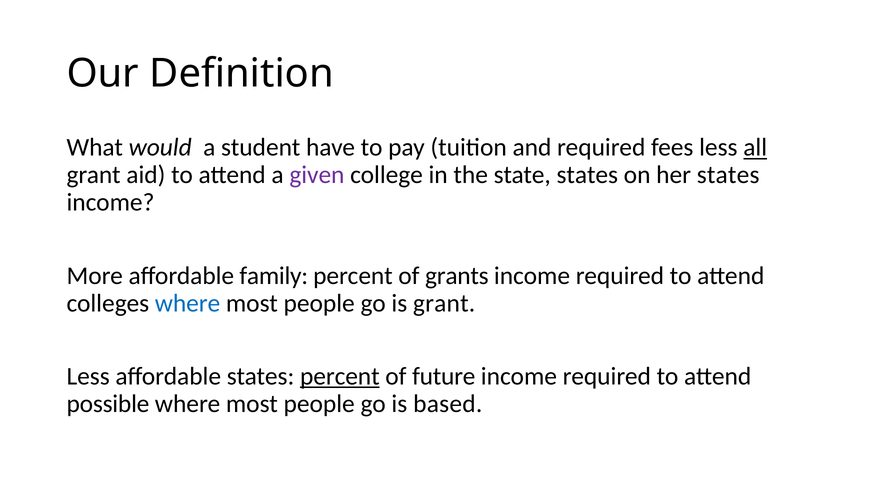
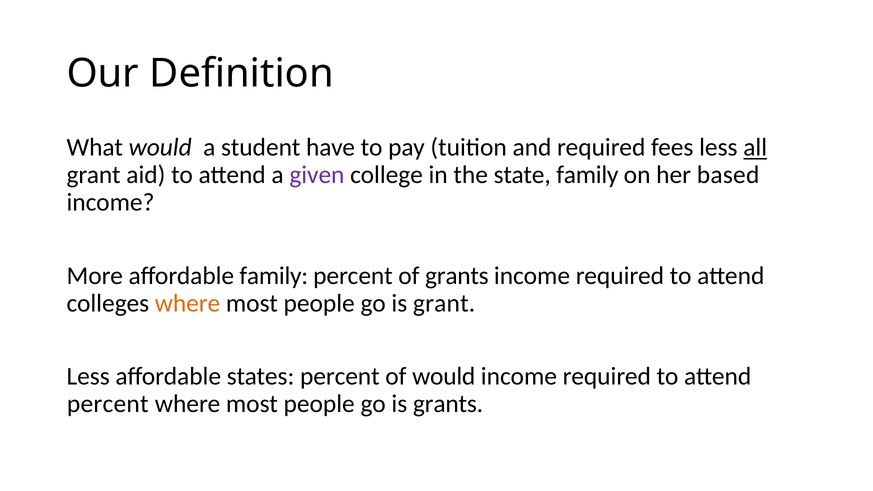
state states: states -> family
her states: states -> based
where at (188, 303) colour: blue -> orange
percent at (340, 377) underline: present -> none
of future: future -> would
possible at (108, 404): possible -> percent
is based: based -> grants
